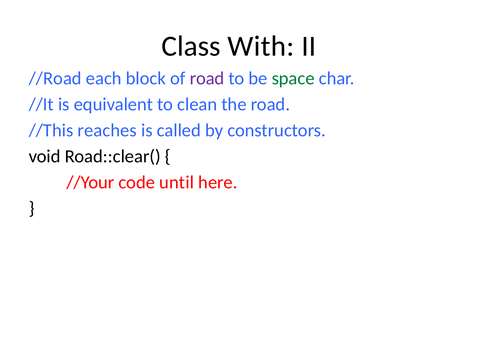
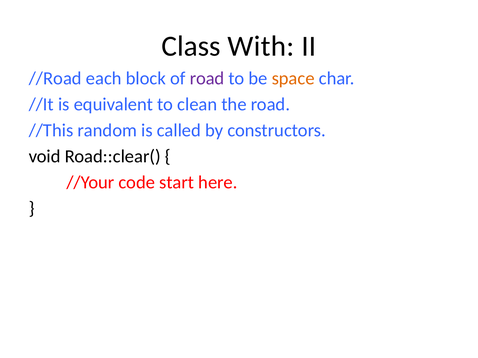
space colour: green -> orange
reaches: reaches -> random
until: until -> start
